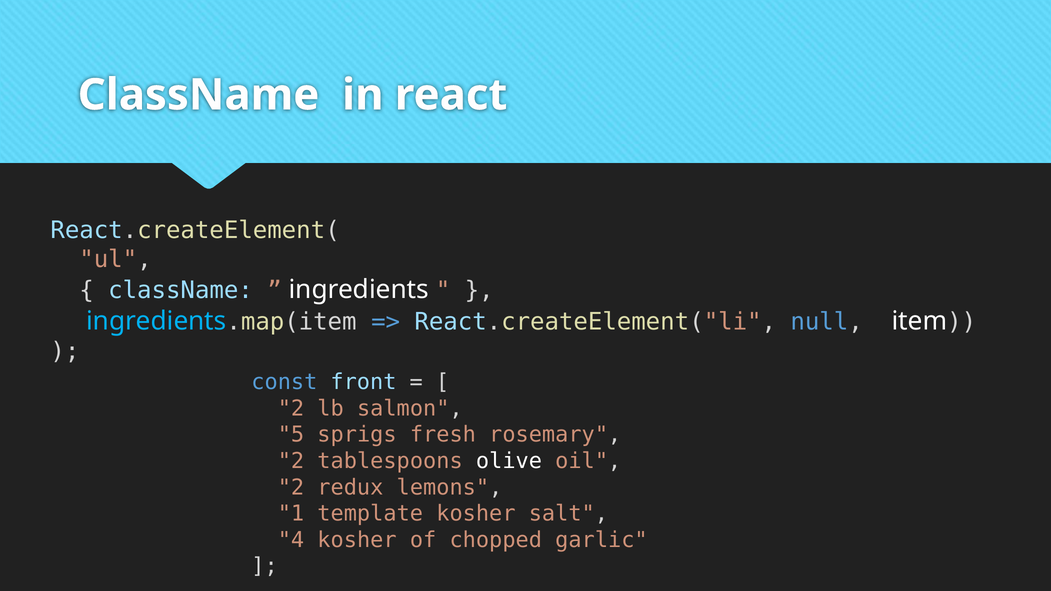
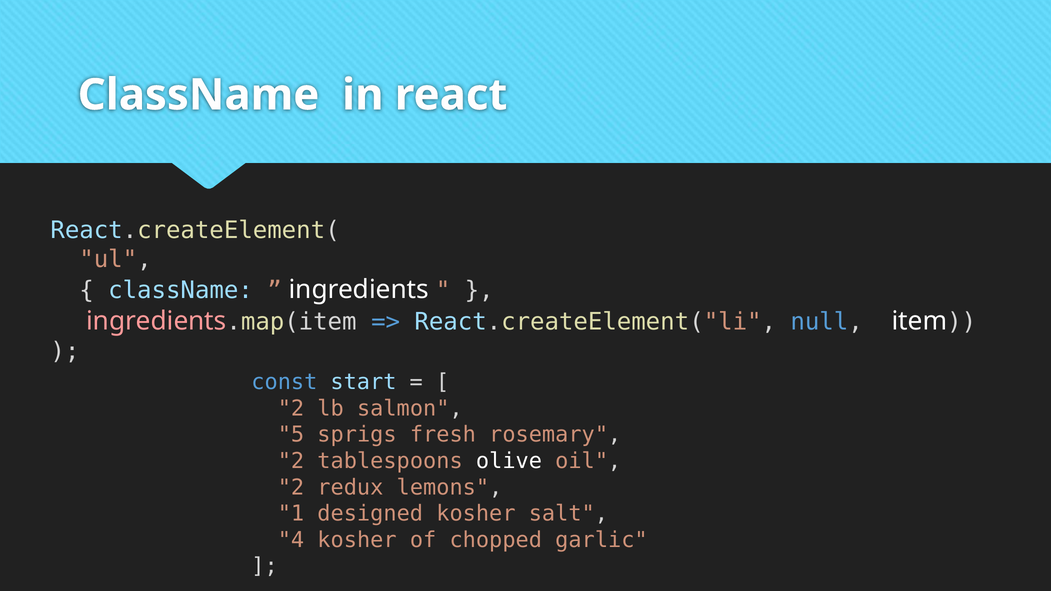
ingredients at (156, 321) colour: light blue -> pink
front: front -> start
template: template -> designed
